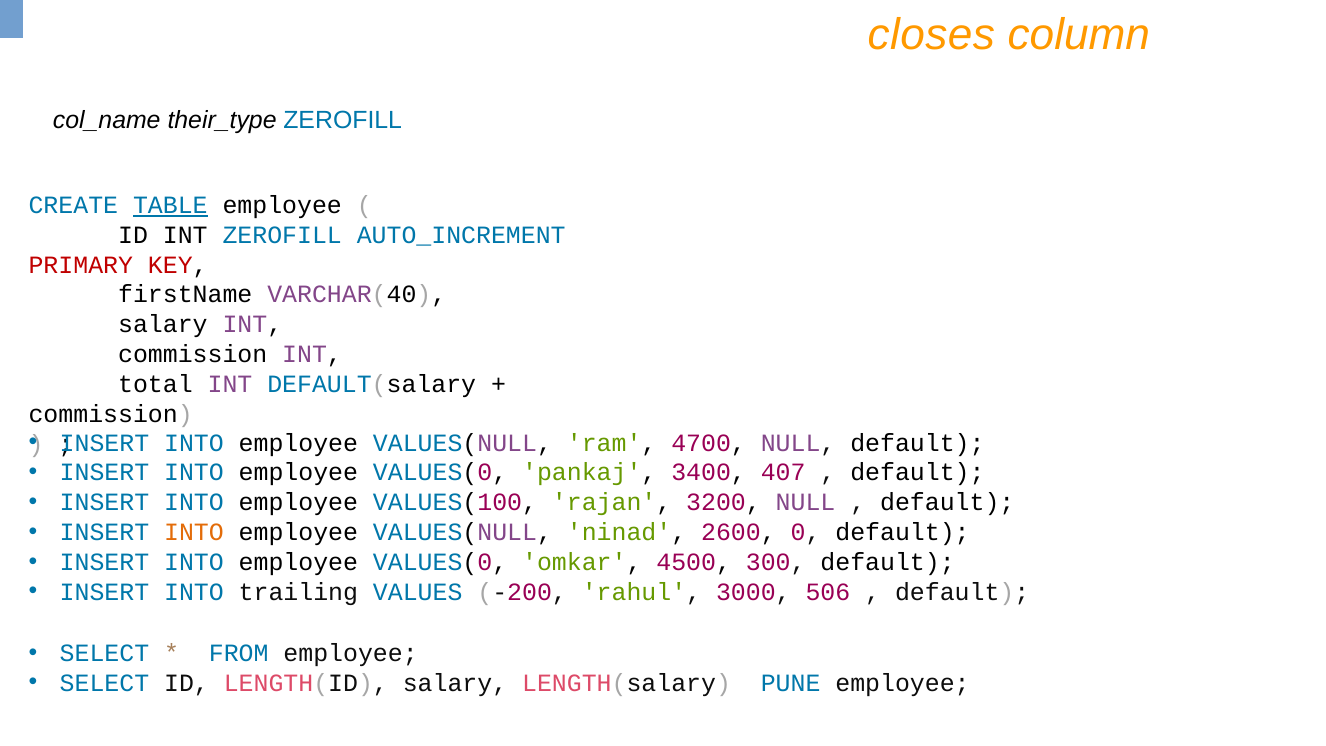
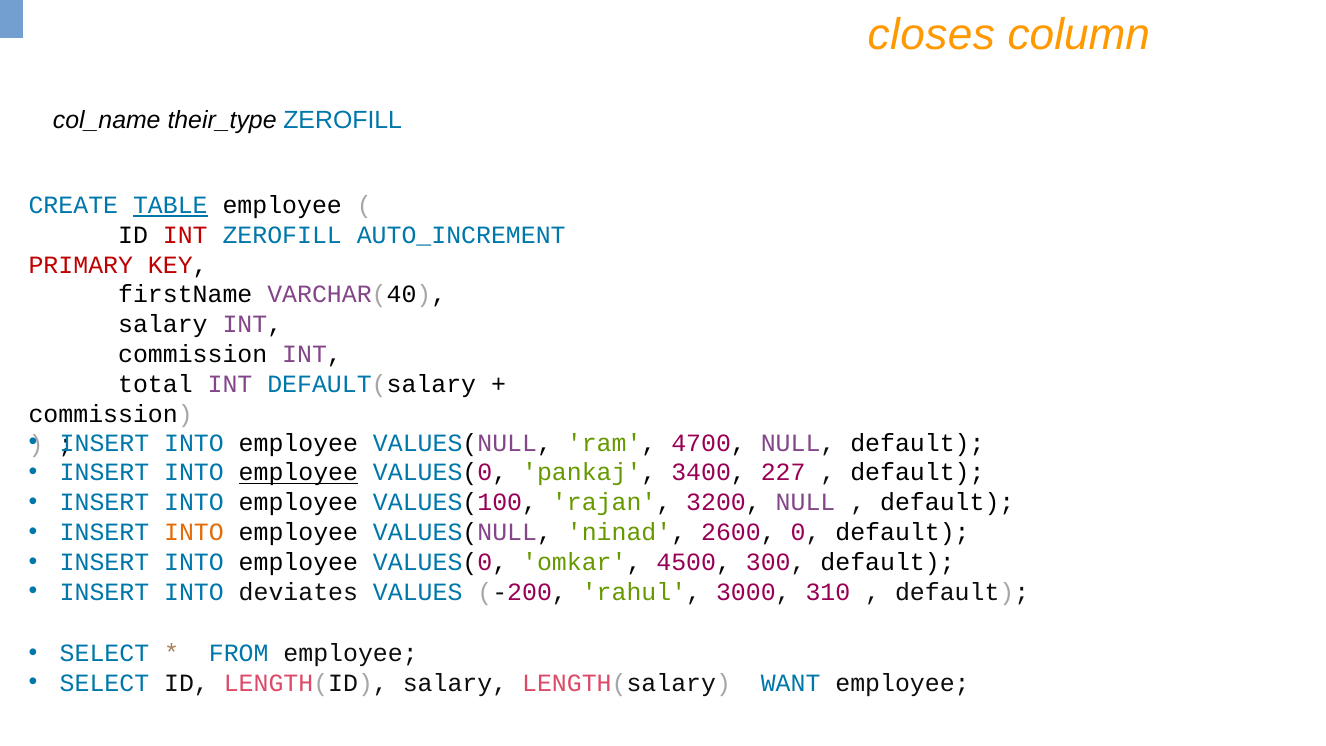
INT at (185, 235) colour: black -> red
employee at (298, 473) underline: none -> present
407: 407 -> 227
trailing: trailing -> deviates
506: 506 -> 310
PUNE: PUNE -> WANT
